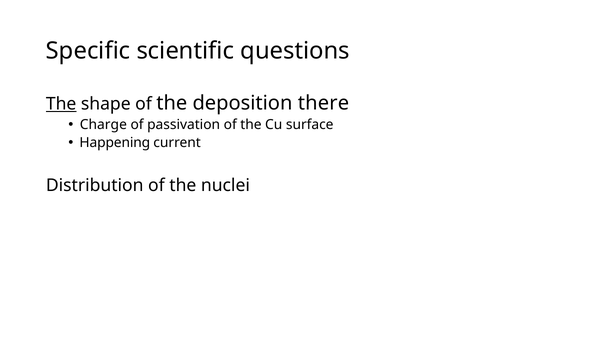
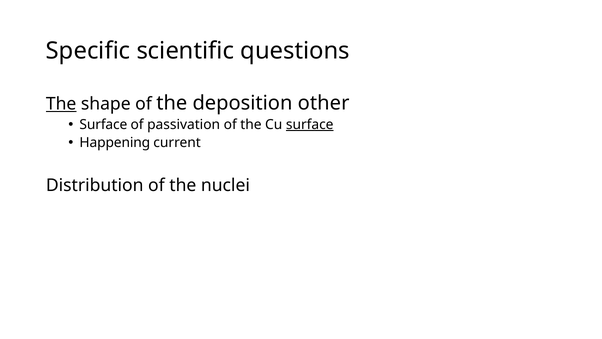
there: there -> other
Charge at (103, 125): Charge -> Surface
surface at (310, 125) underline: none -> present
